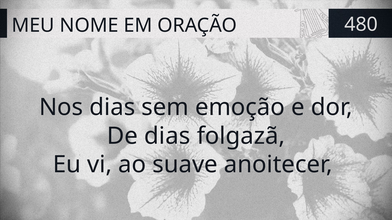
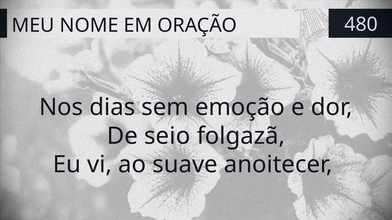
De dias: dias -> seio
